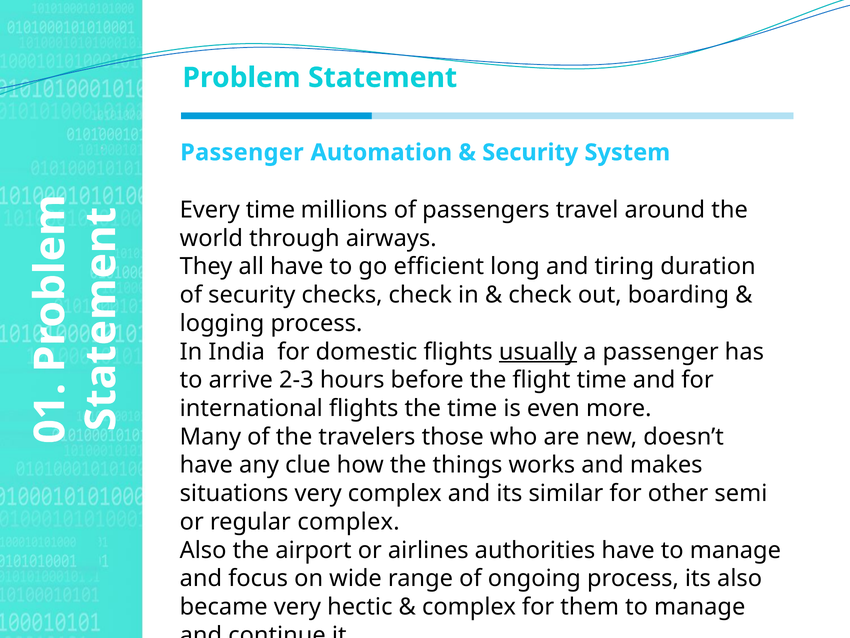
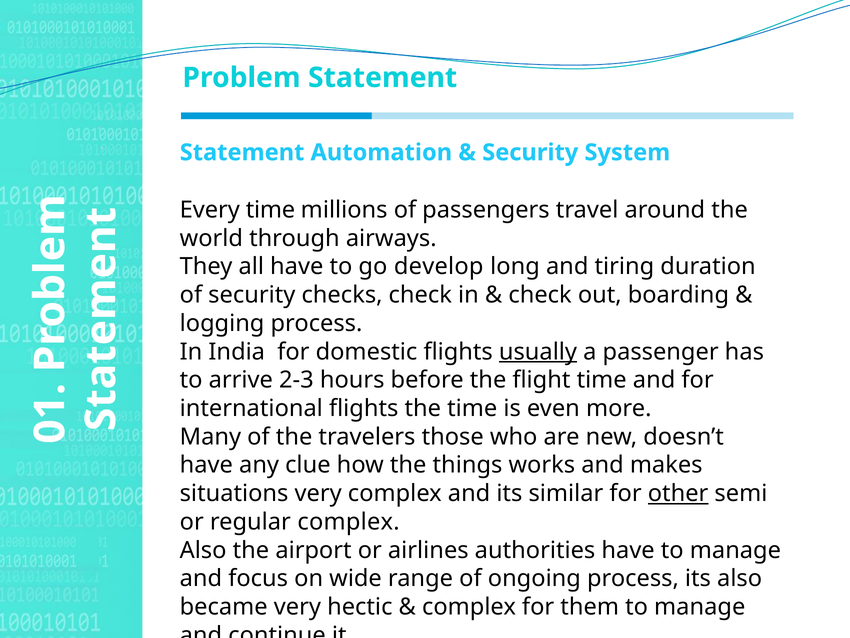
Passenger at (242, 152): Passenger -> Statement
efficient: efficient -> develop
other at (678, 493) underline: none -> present
